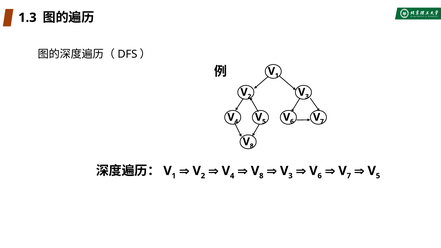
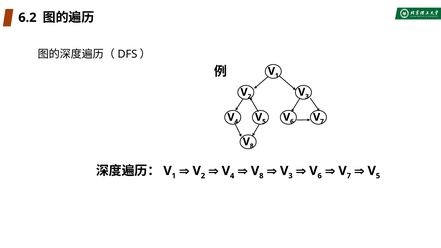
1.3: 1.3 -> 6.2
